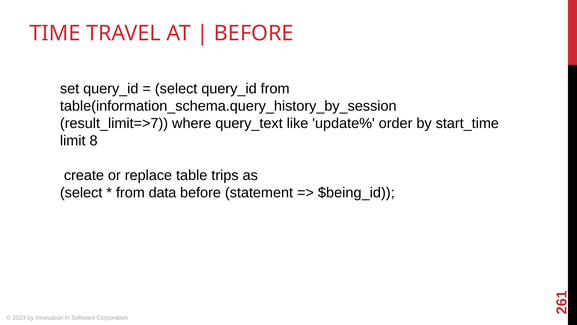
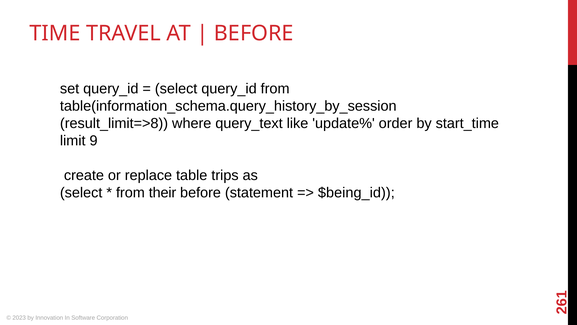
result_limit=>7: result_limit=>7 -> result_limit=>8
8: 8 -> 9
data: data -> their
